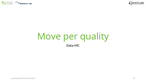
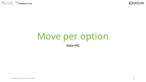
quality: quality -> option
